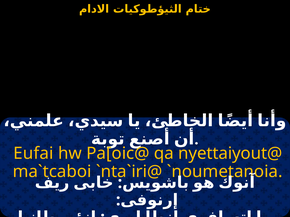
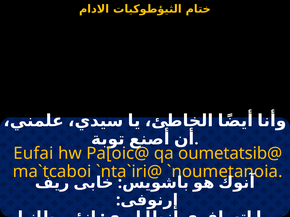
nyettaiyout@: nyettaiyout@ -> oumetatsib@
